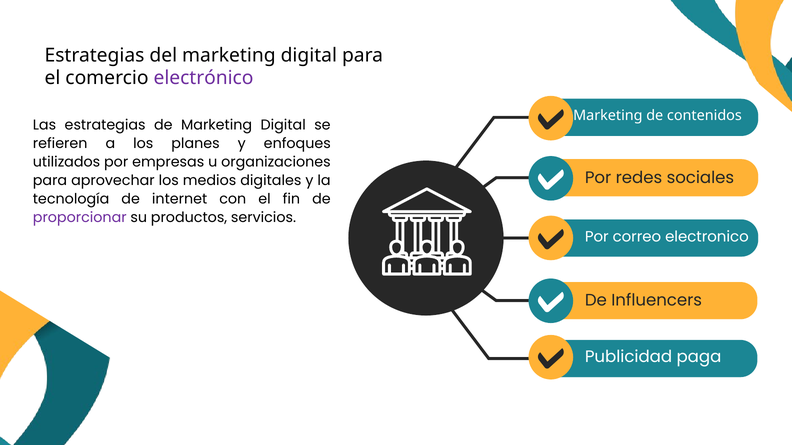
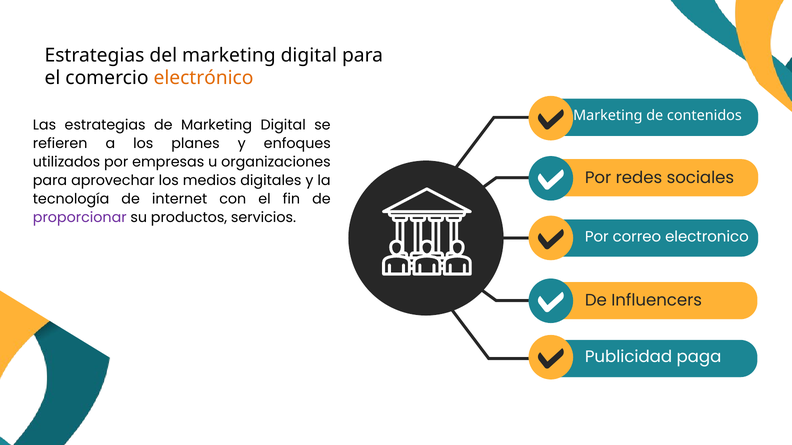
electrónico colour: purple -> orange
